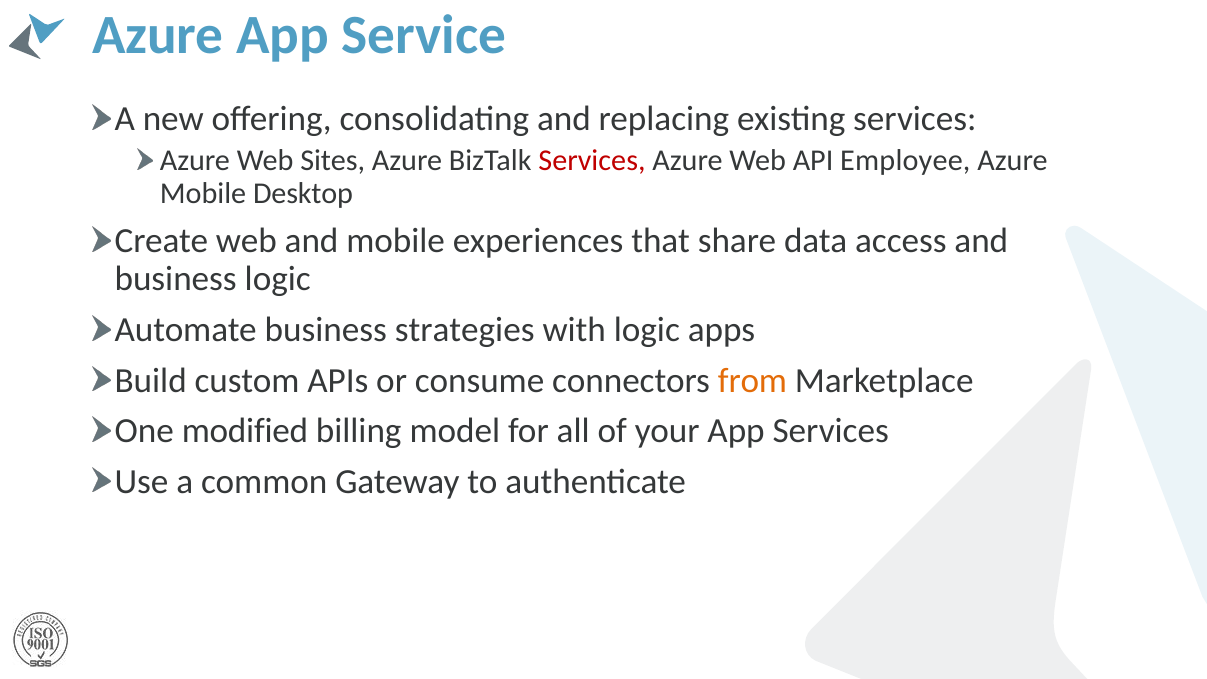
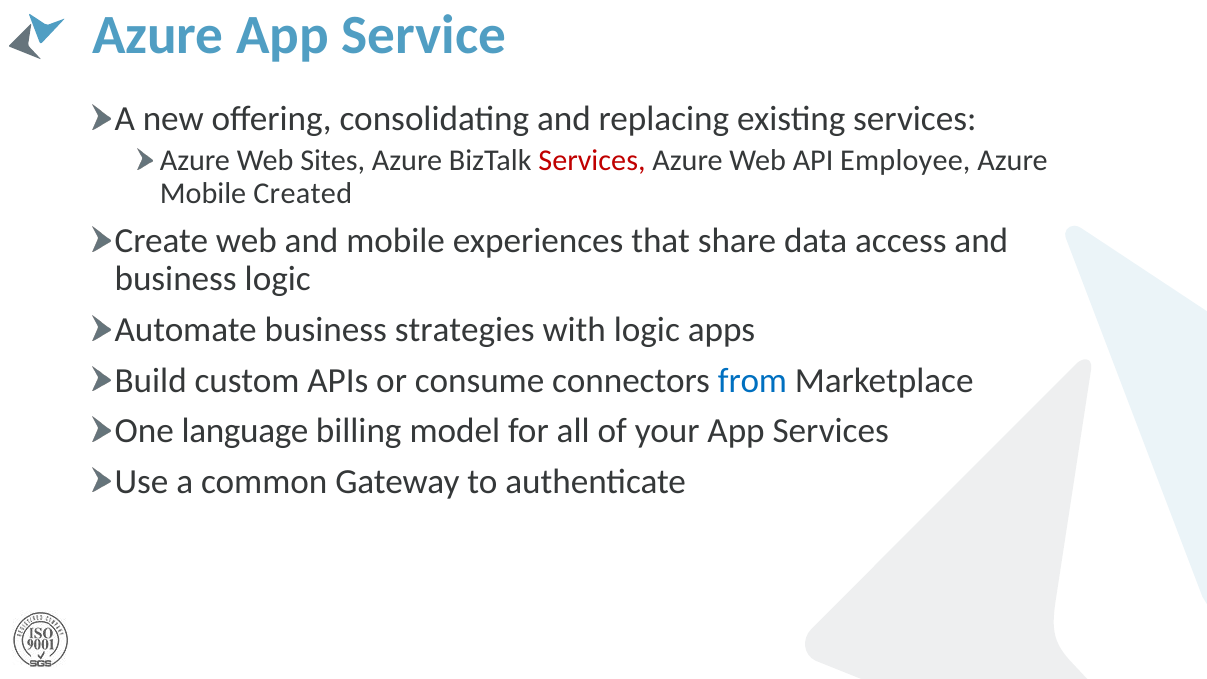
Desktop: Desktop -> Created
from colour: orange -> blue
modified: modified -> language
